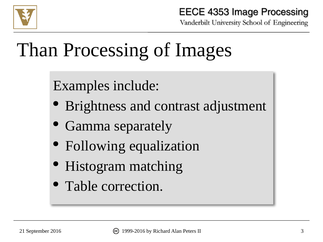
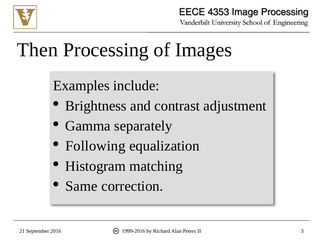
Than: Than -> Then
Table: Table -> Same
